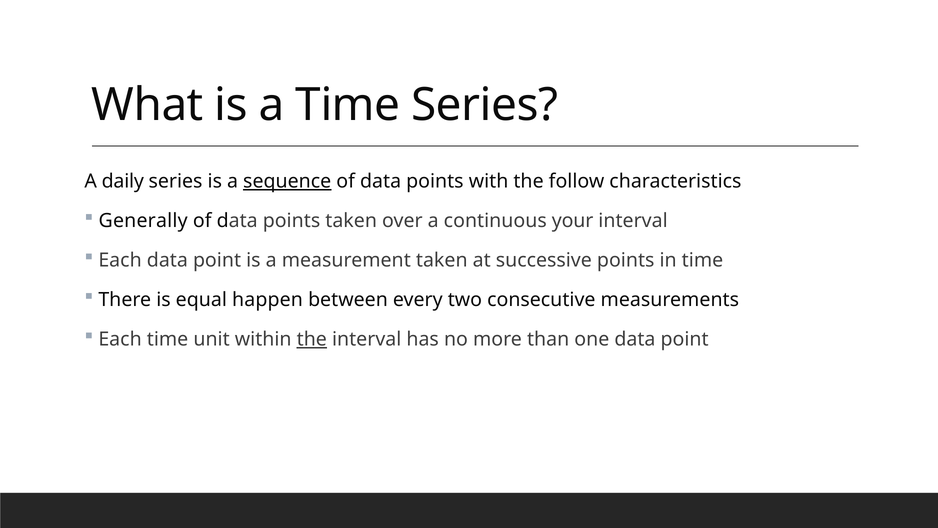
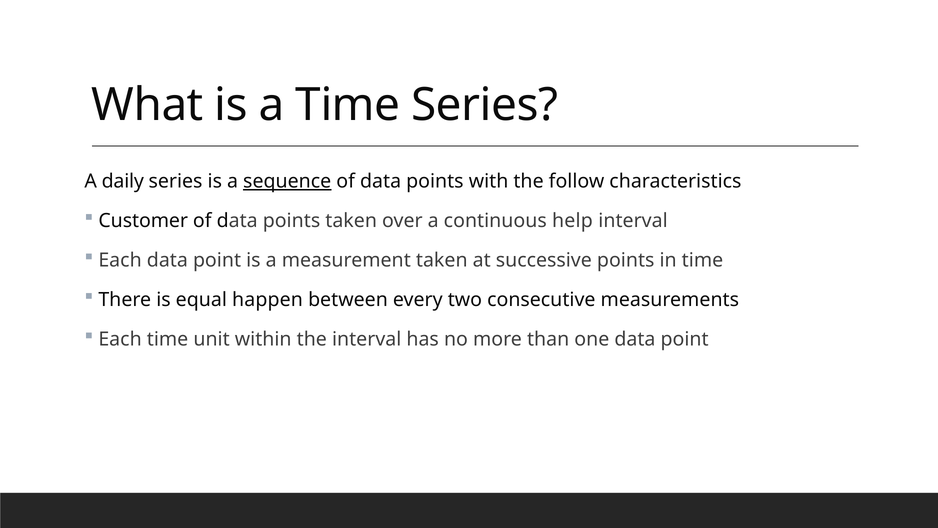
Generally: Generally -> Customer
your: your -> help
the at (312, 339) underline: present -> none
